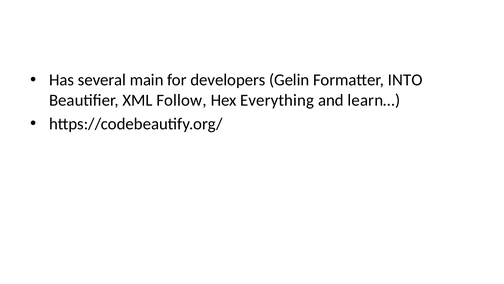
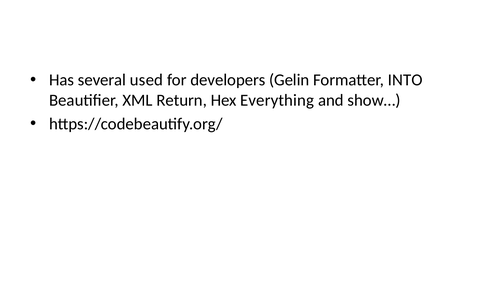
main: main -> used
Follow: Follow -> Return
learn…: learn… -> show…
